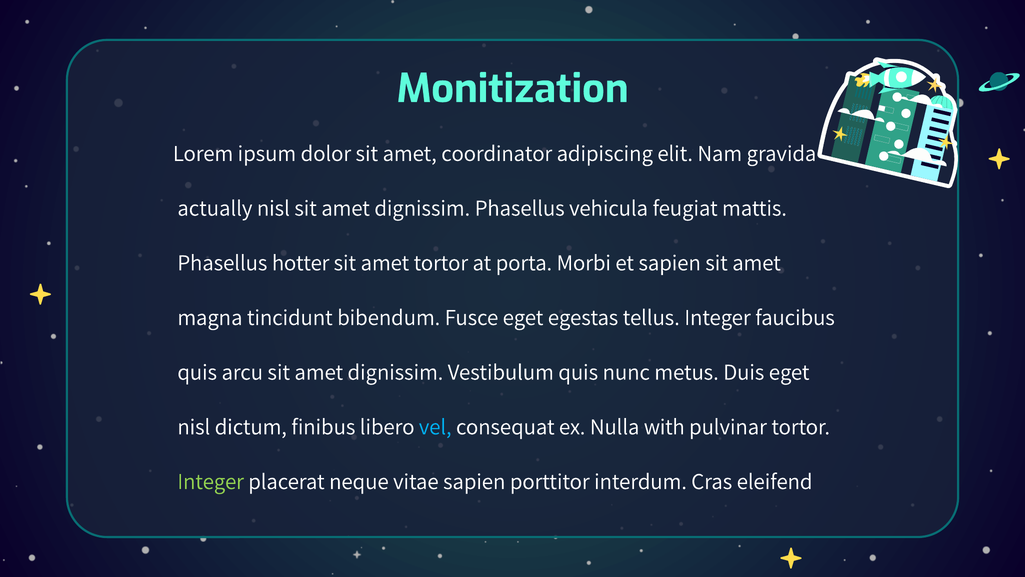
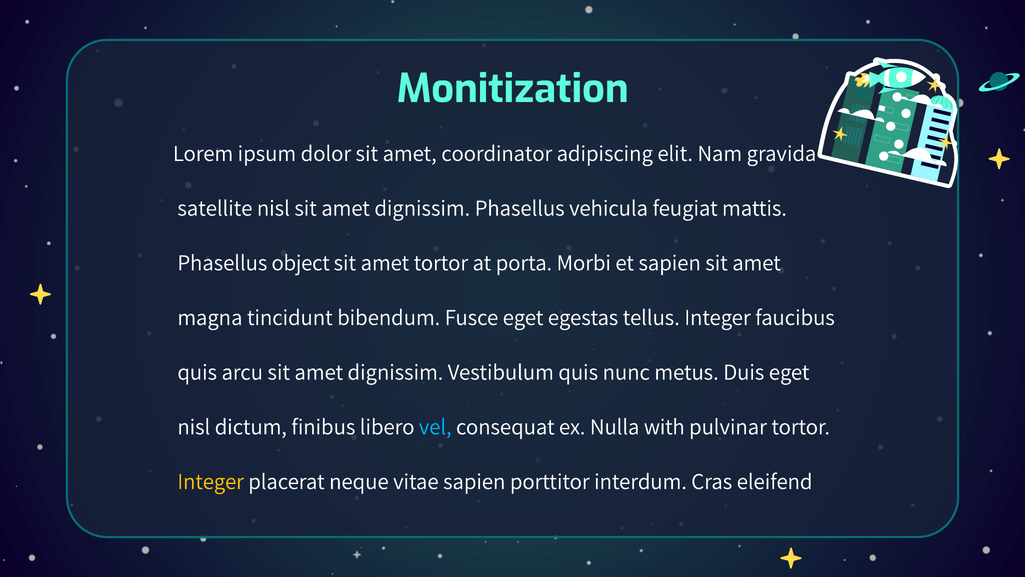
actually: actually -> satellite
hotter: hotter -> object
Integer at (211, 481) colour: light green -> yellow
